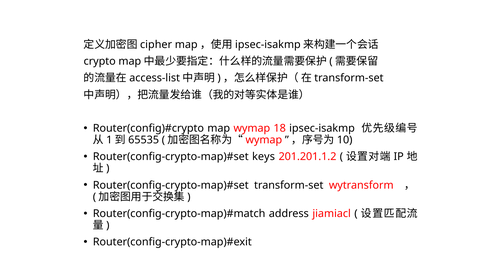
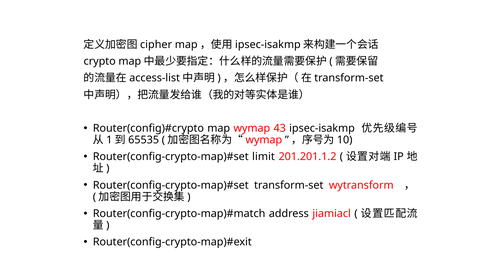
18: 18 -> 43
keys: keys -> limit
